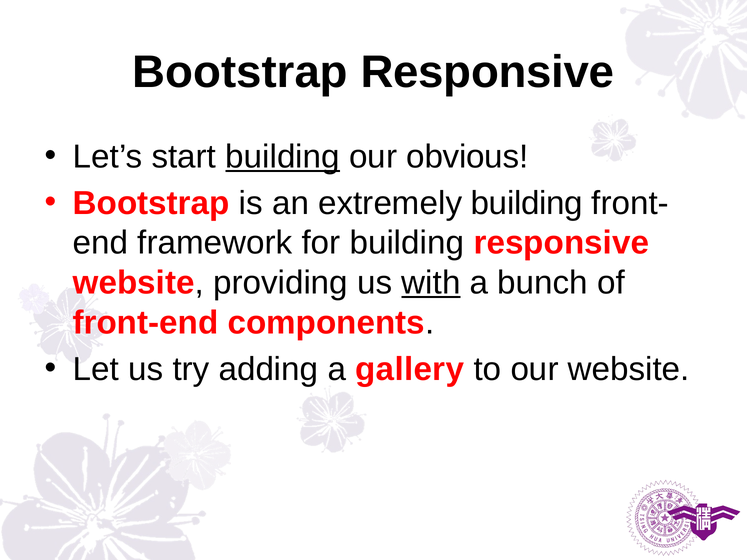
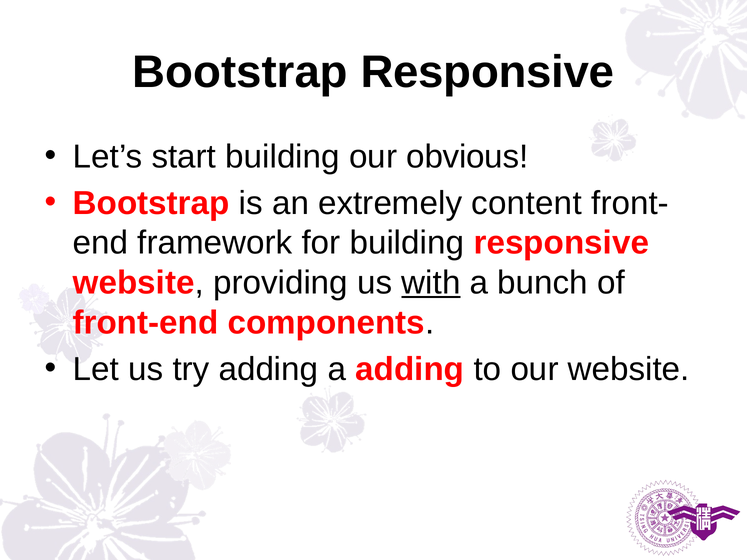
building at (283, 157) underline: present -> none
extremely building: building -> content
a gallery: gallery -> adding
